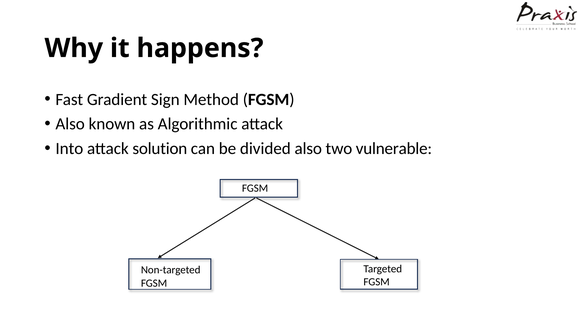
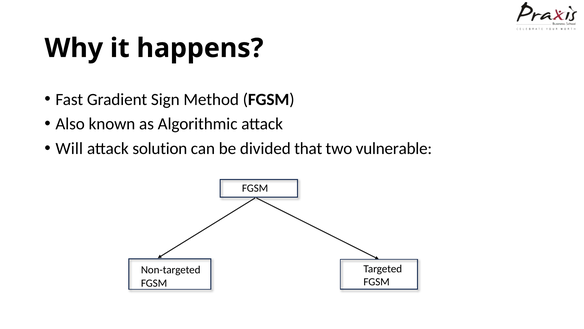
Into: Into -> Will
divided also: also -> that
